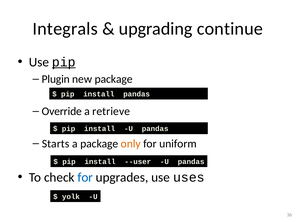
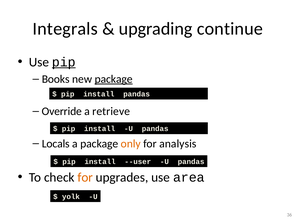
Plugin: Plugin -> Books
package at (114, 79) underline: none -> present
Starts: Starts -> Locals
uniform: uniform -> analysis
for at (85, 177) colour: blue -> orange
uses: uses -> area
